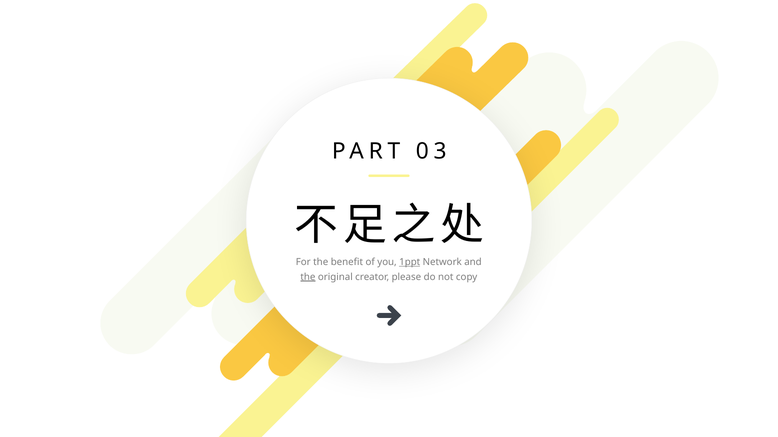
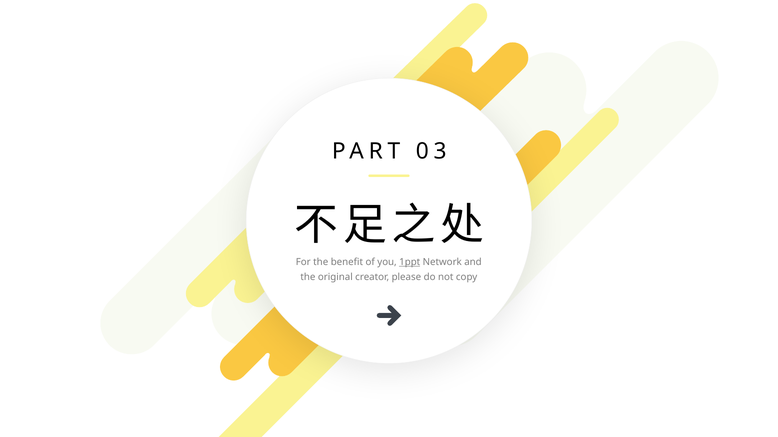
the at (308, 277) underline: present -> none
